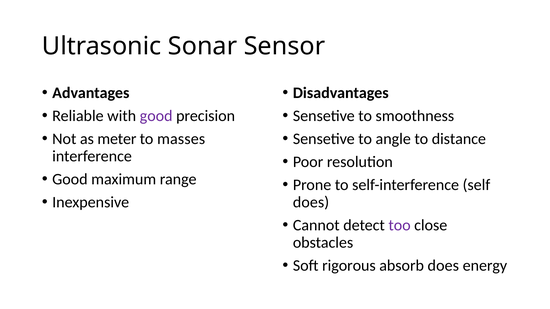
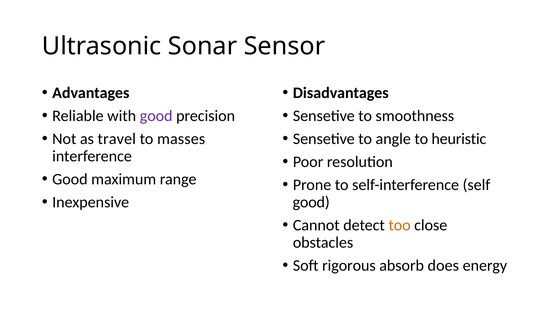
meter: meter -> travel
distance: distance -> heuristic
does at (311, 202): does -> good
too colour: purple -> orange
